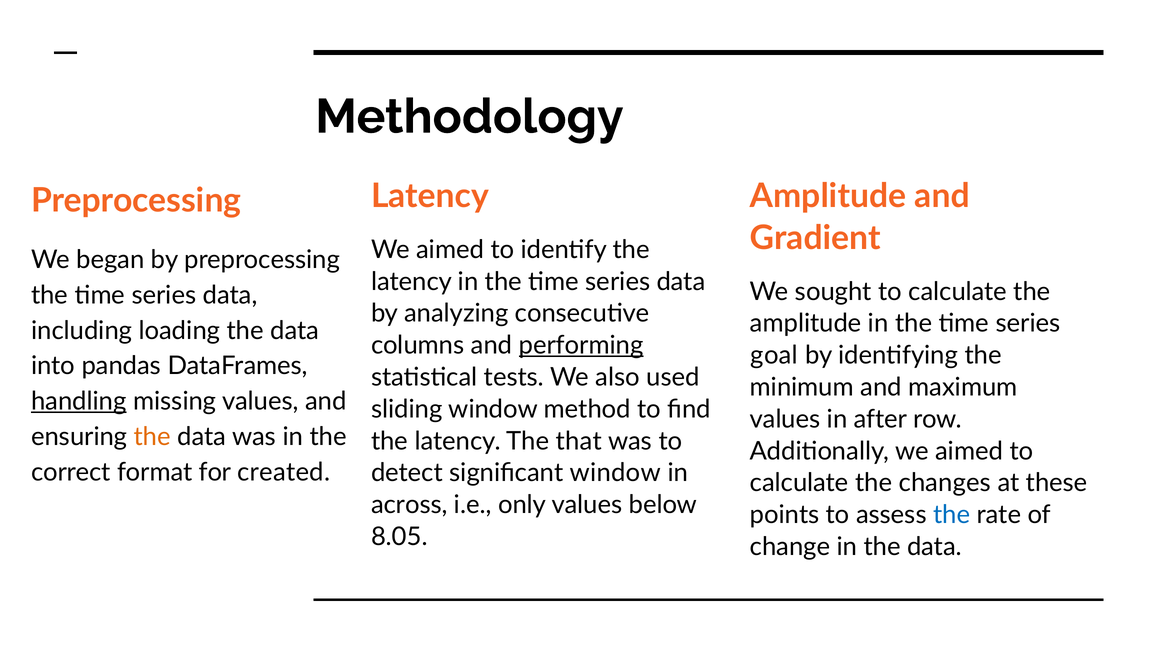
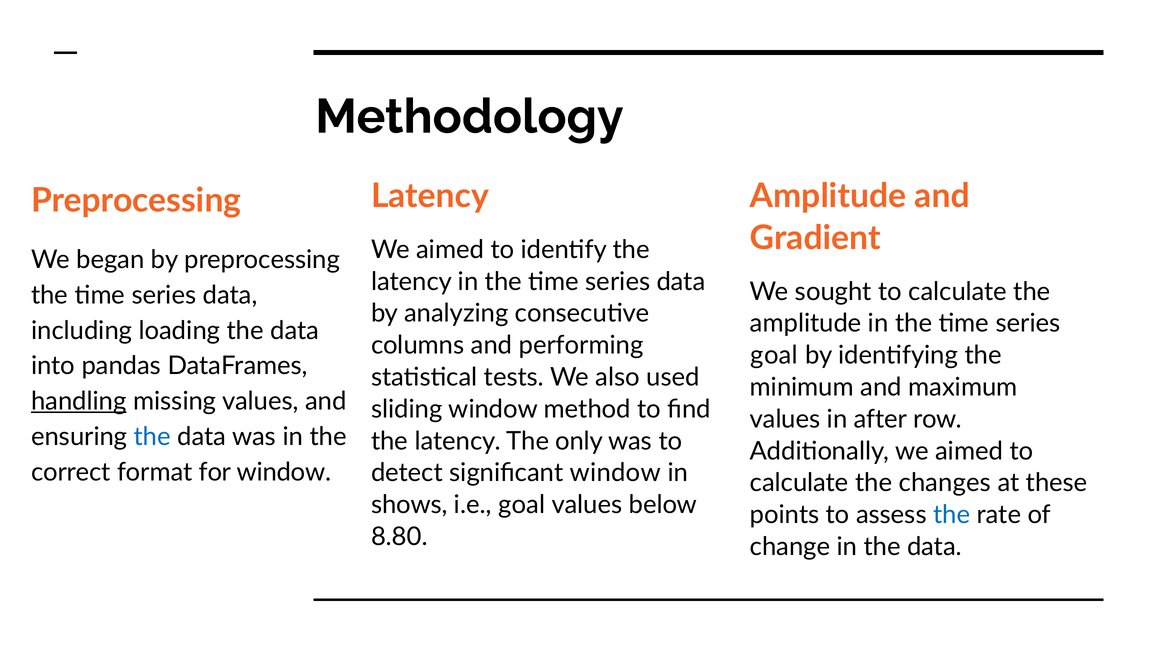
performing underline: present -> none
the at (152, 437) colour: orange -> blue
that: that -> only
for created: created -> window
across: across -> shows
i.e only: only -> goal
8.05: 8.05 -> 8.80
